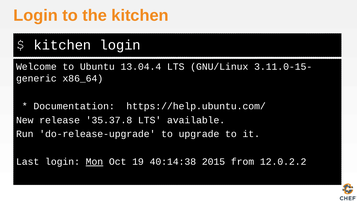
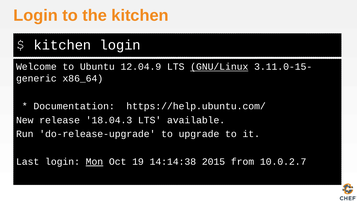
13.04.4: 13.04.4 -> 12.04.9
GNU/Linux underline: none -> present
35.37.8: 35.37.8 -> 18.04.3
40:14:38: 40:14:38 -> 14:14:38
12.0.2.2: 12.0.2.2 -> 10.0.2.7
